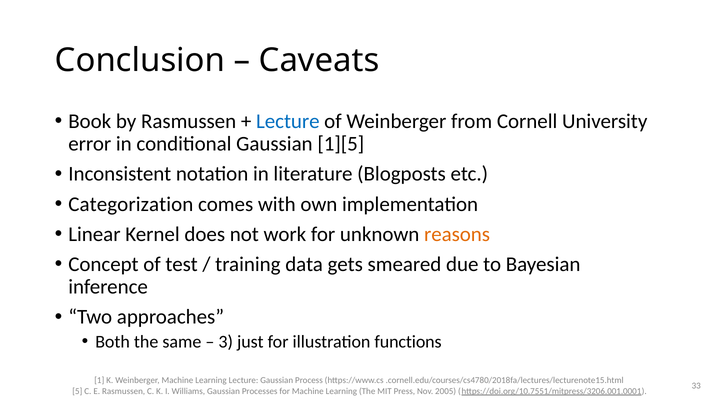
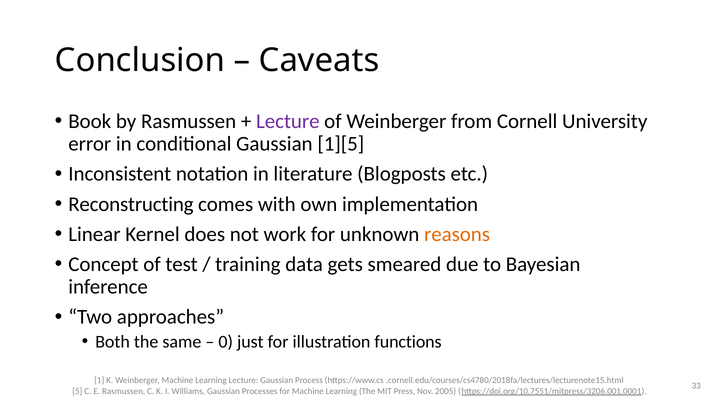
Lecture at (288, 122) colour: blue -> purple
Categorization: Categorization -> Reconstructing
3: 3 -> 0
